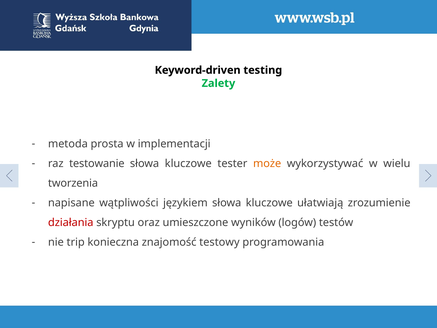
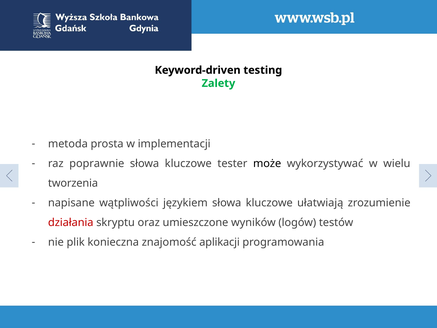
testowanie: testowanie -> poprawnie
może colour: orange -> black
trip: trip -> plik
testowy: testowy -> aplikacji
